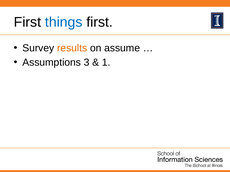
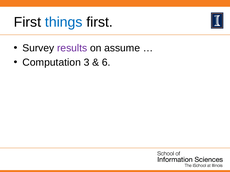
results colour: orange -> purple
Assumptions: Assumptions -> Computation
1: 1 -> 6
